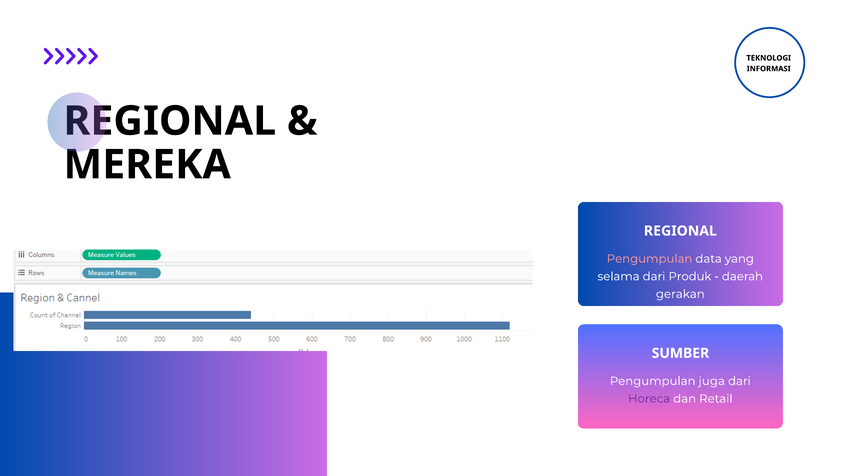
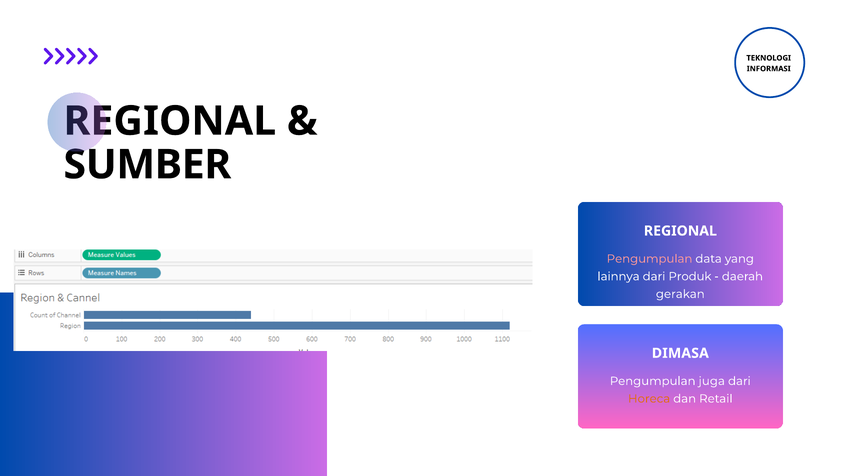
MEREKA: MEREKA -> SUMBER
selama: selama -> lainnya
SUMBER: SUMBER -> DIMASA
Horeca colour: purple -> orange
